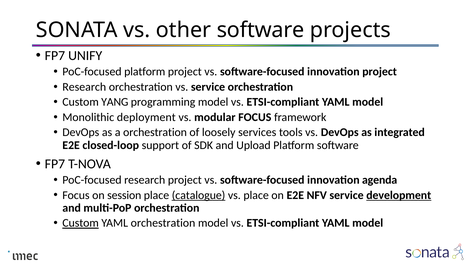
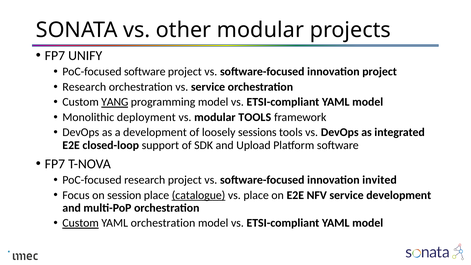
other software: software -> modular
PoC-focused platform: platform -> software
YANG underline: none -> present
modular FOCUS: FOCUS -> TOOLS
a orchestration: orchestration -> development
services: services -> sessions
agenda: agenda -> invited
development at (399, 195) underline: present -> none
